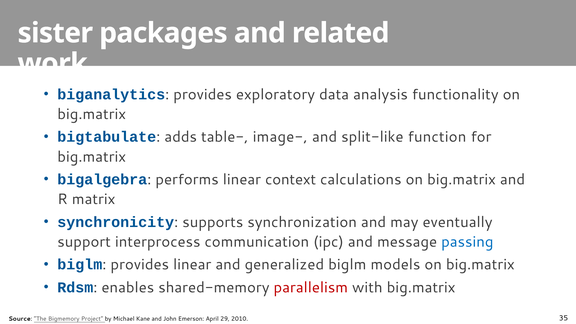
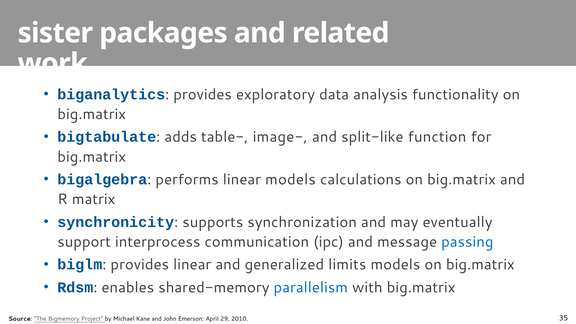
linear context: context -> models
generalized biglm: biglm -> limits
parallelism colour: red -> blue
